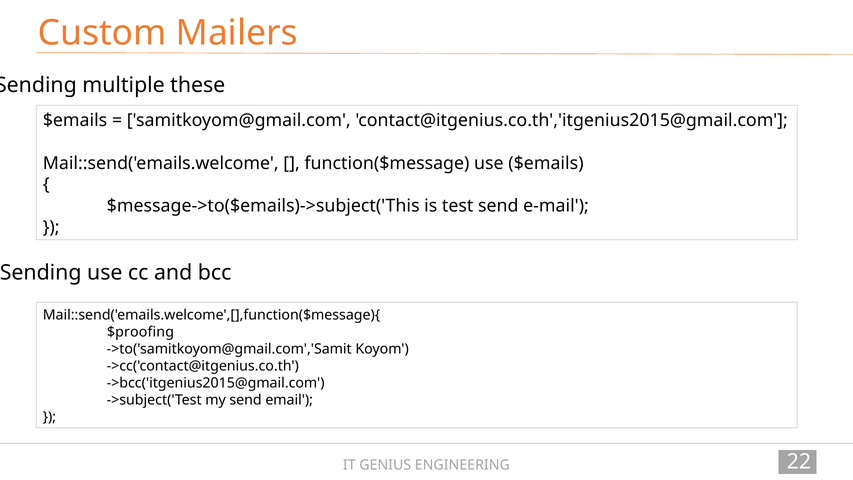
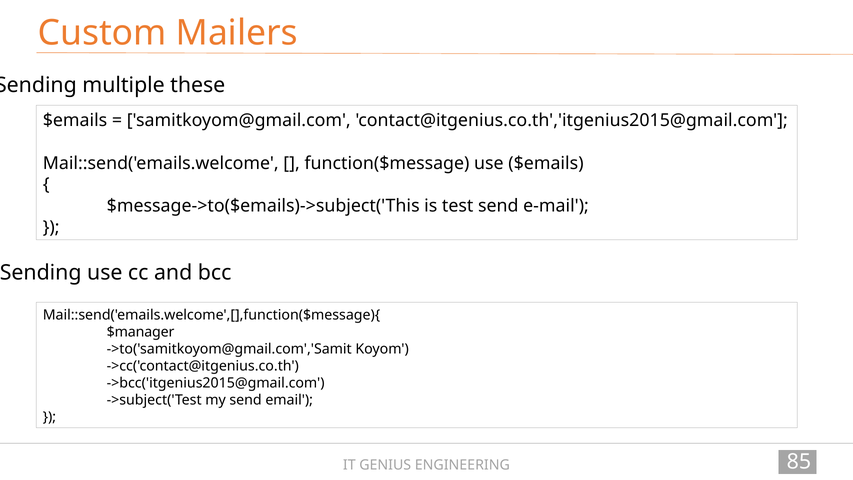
$proofing: $proofing -> $manager
22: 22 -> 85
